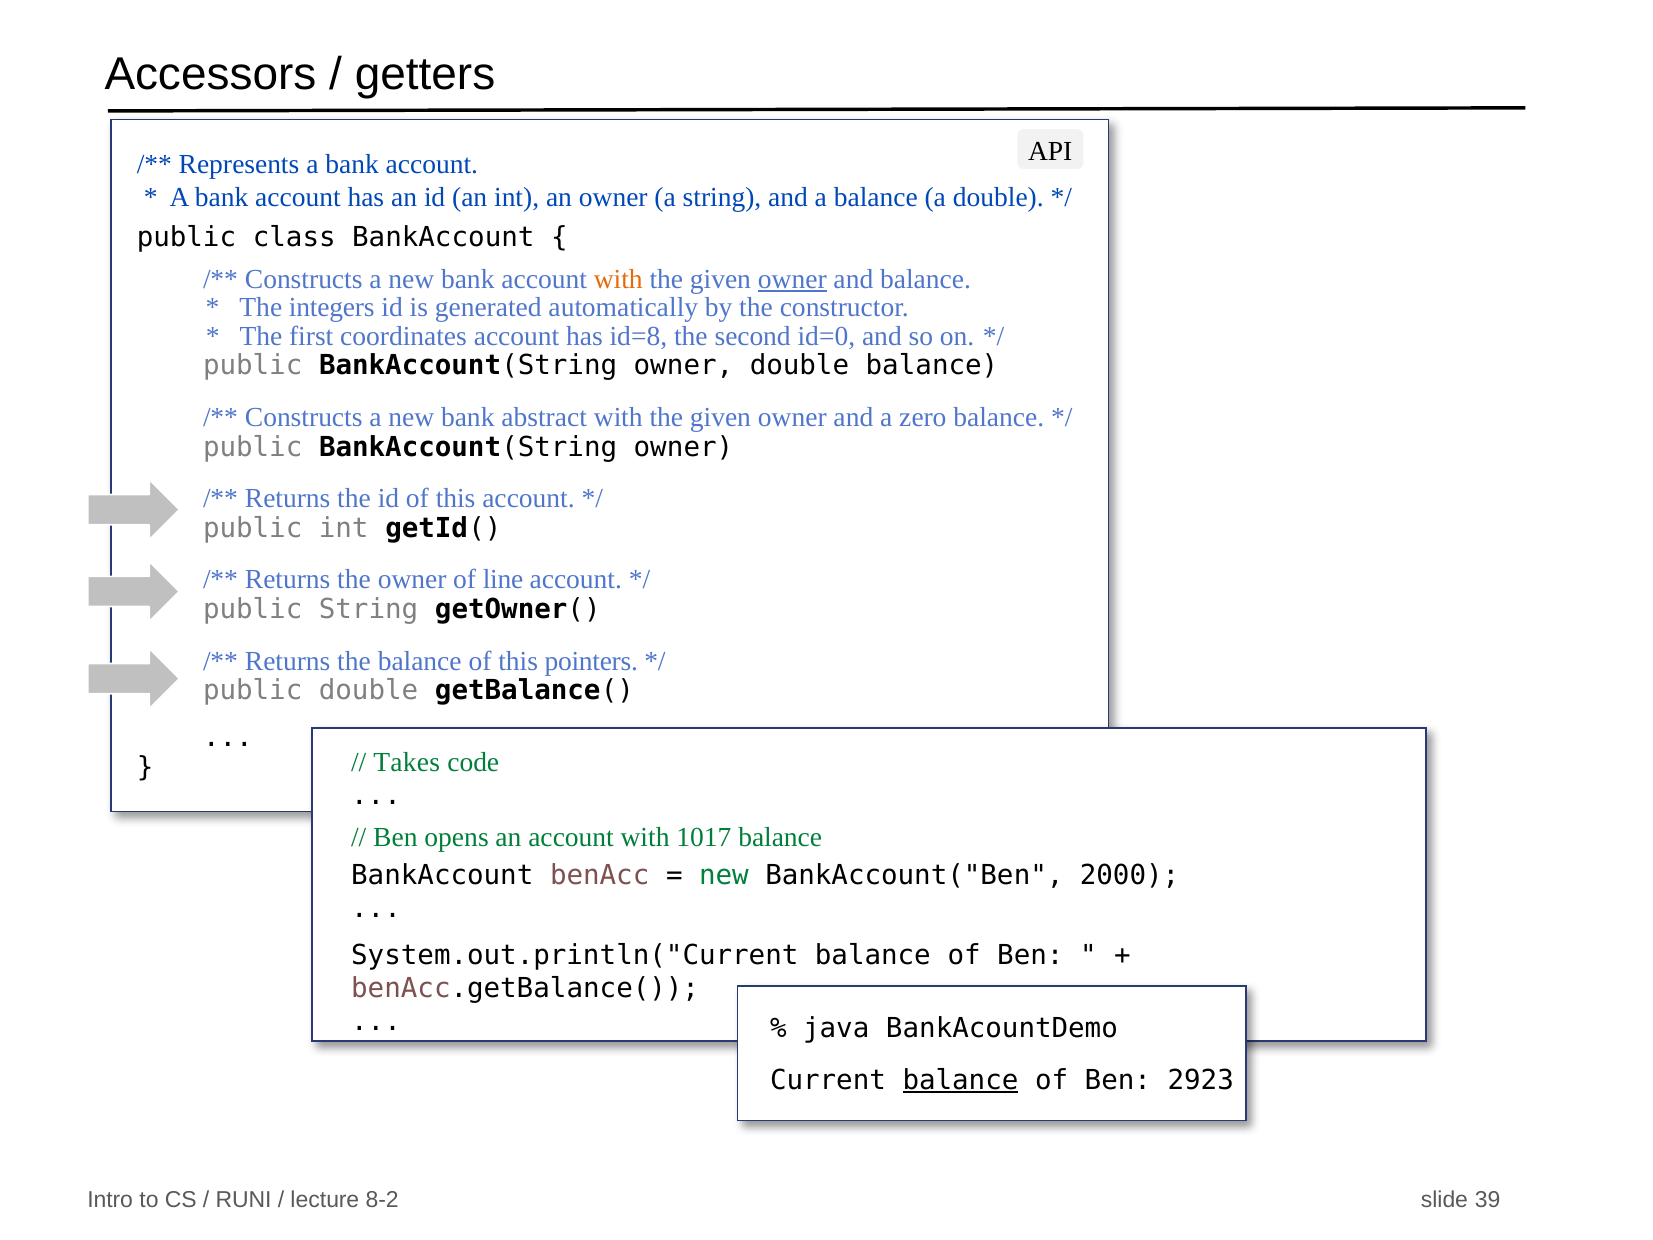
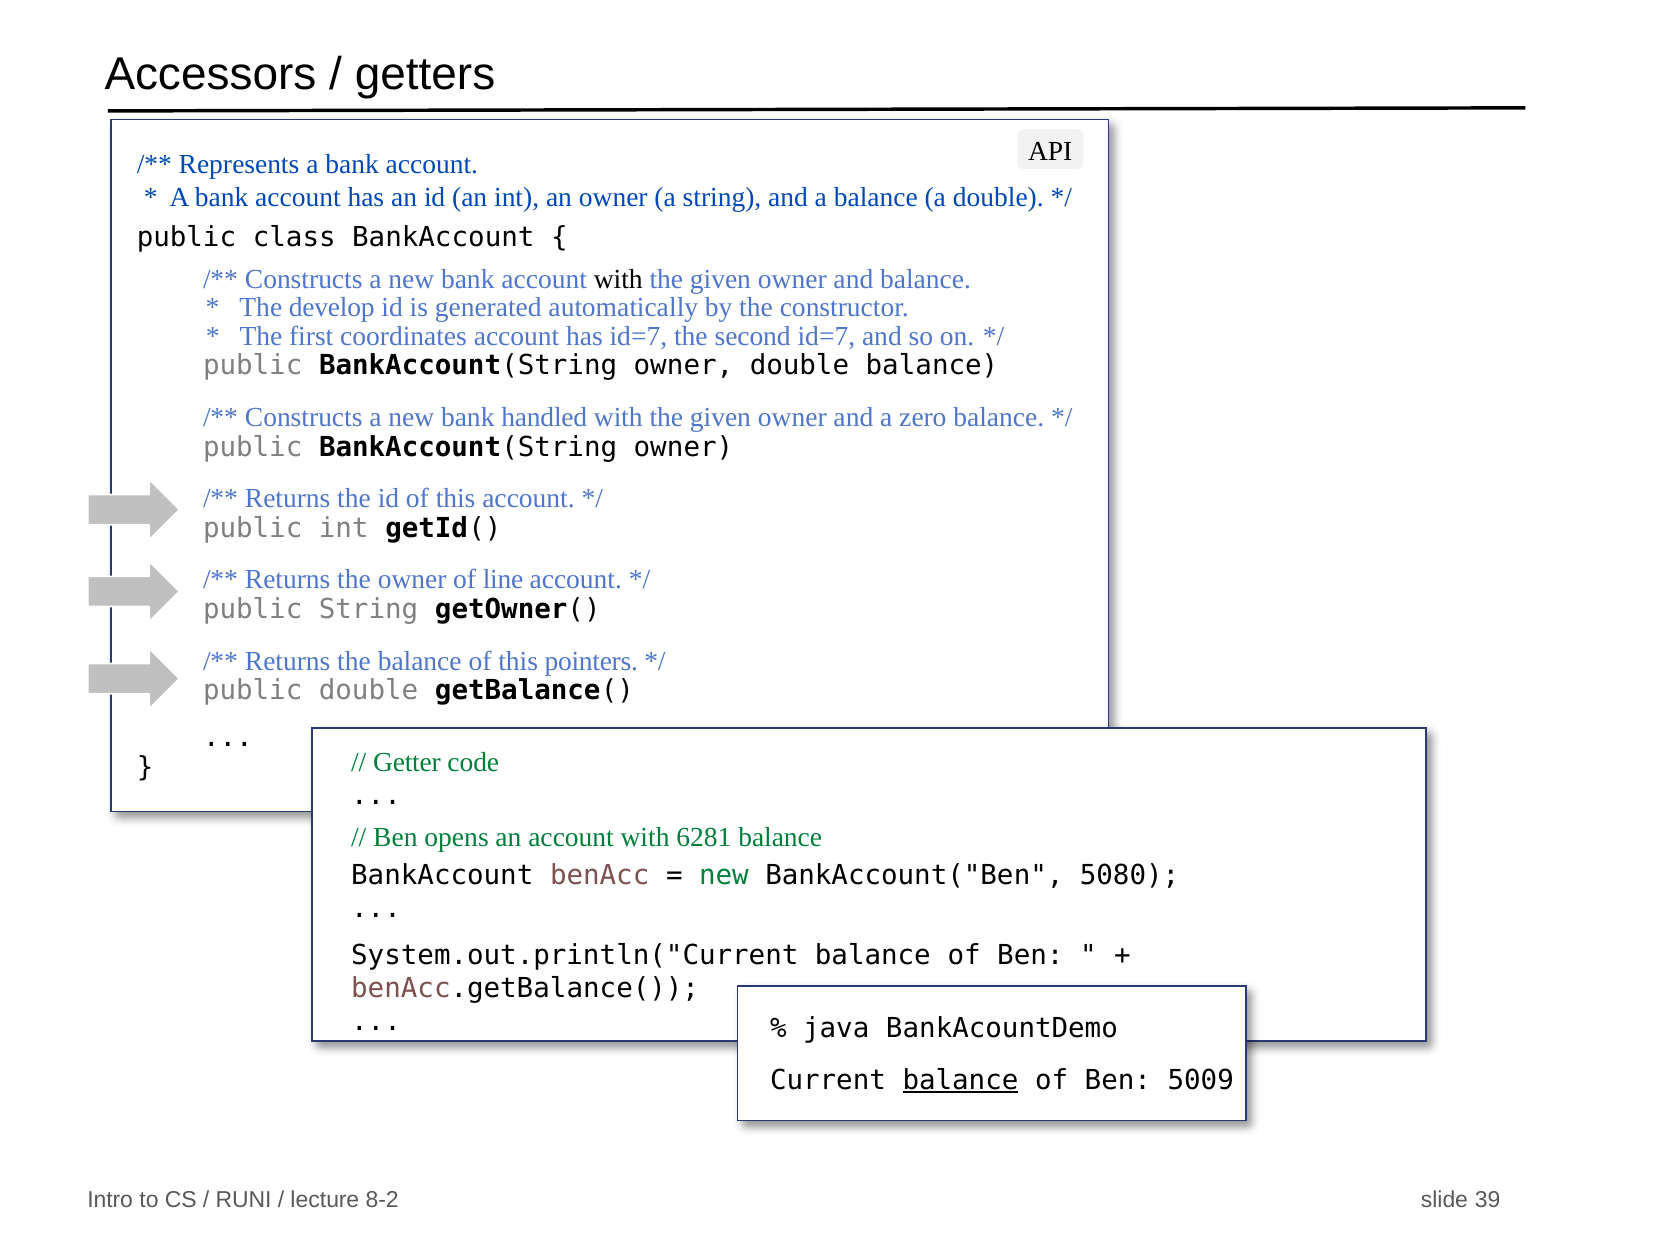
with at (618, 279) colour: orange -> black
owner at (792, 279) underline: present -> none
integers: integers -> develop
has id=8: id=8 -> id=7
second id=0: id=0 -> id=7
abstract: abstract -> handled
Takes: Takes -> Getter
1017: 1017 -> 6281
2000: 2000 -> 5080
2923: 2923 -> 5009
